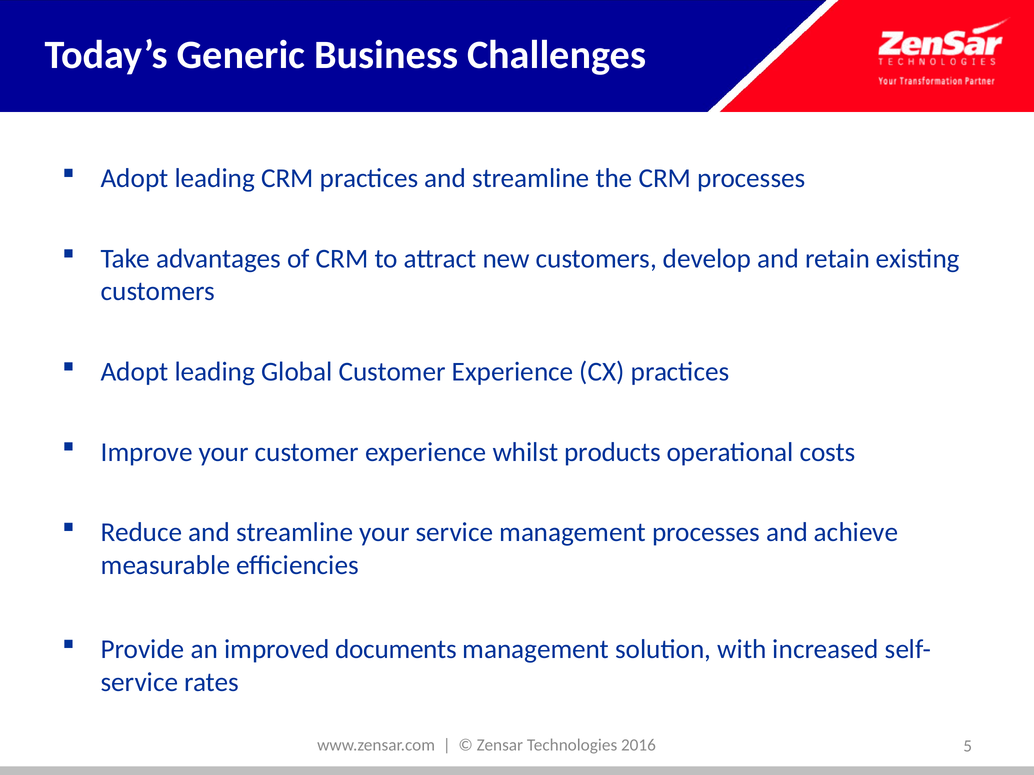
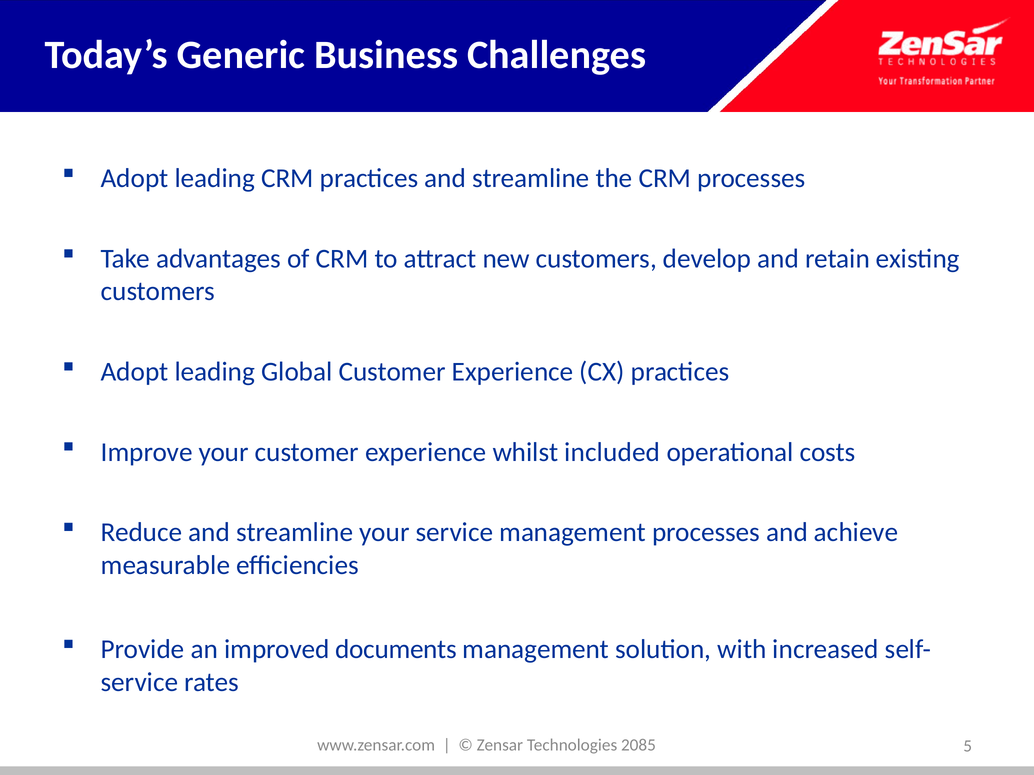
products: products -> included
2016: 2016 -> 2085
